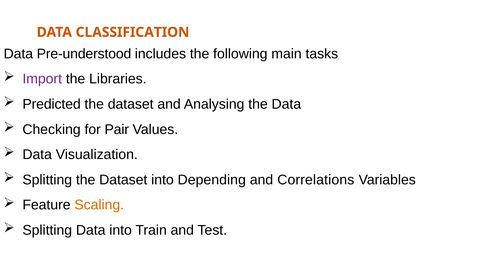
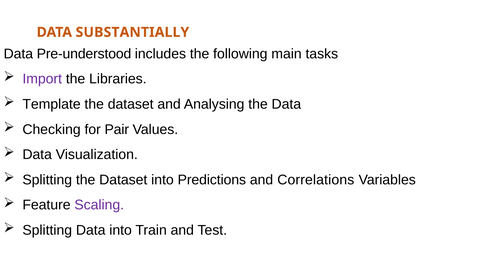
CLASSIFICATION: CLASSIFICATION -> SUBSTANTIALLY
Predicted: Predicted -> Template
Depending: Depending -> Predictions
Scaling colour: orange -> purple
